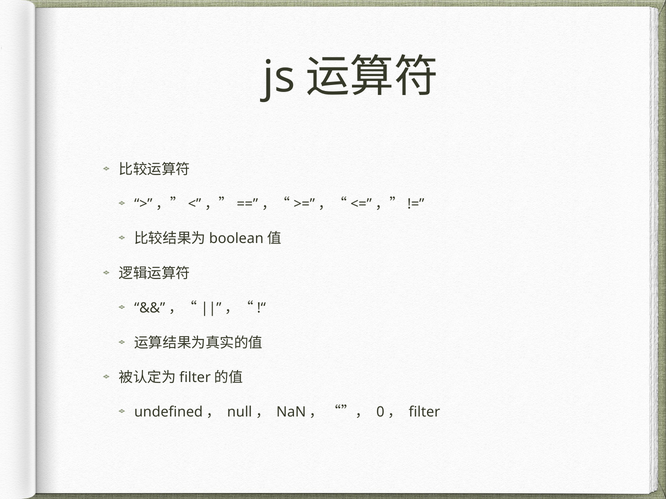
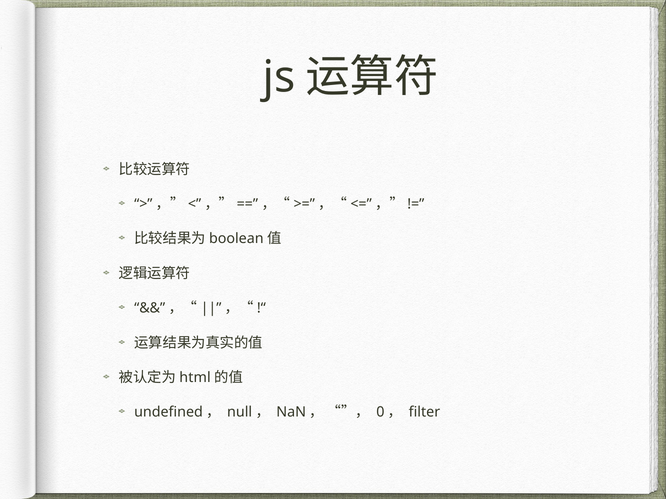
filter at (195, 378): filter -> html
